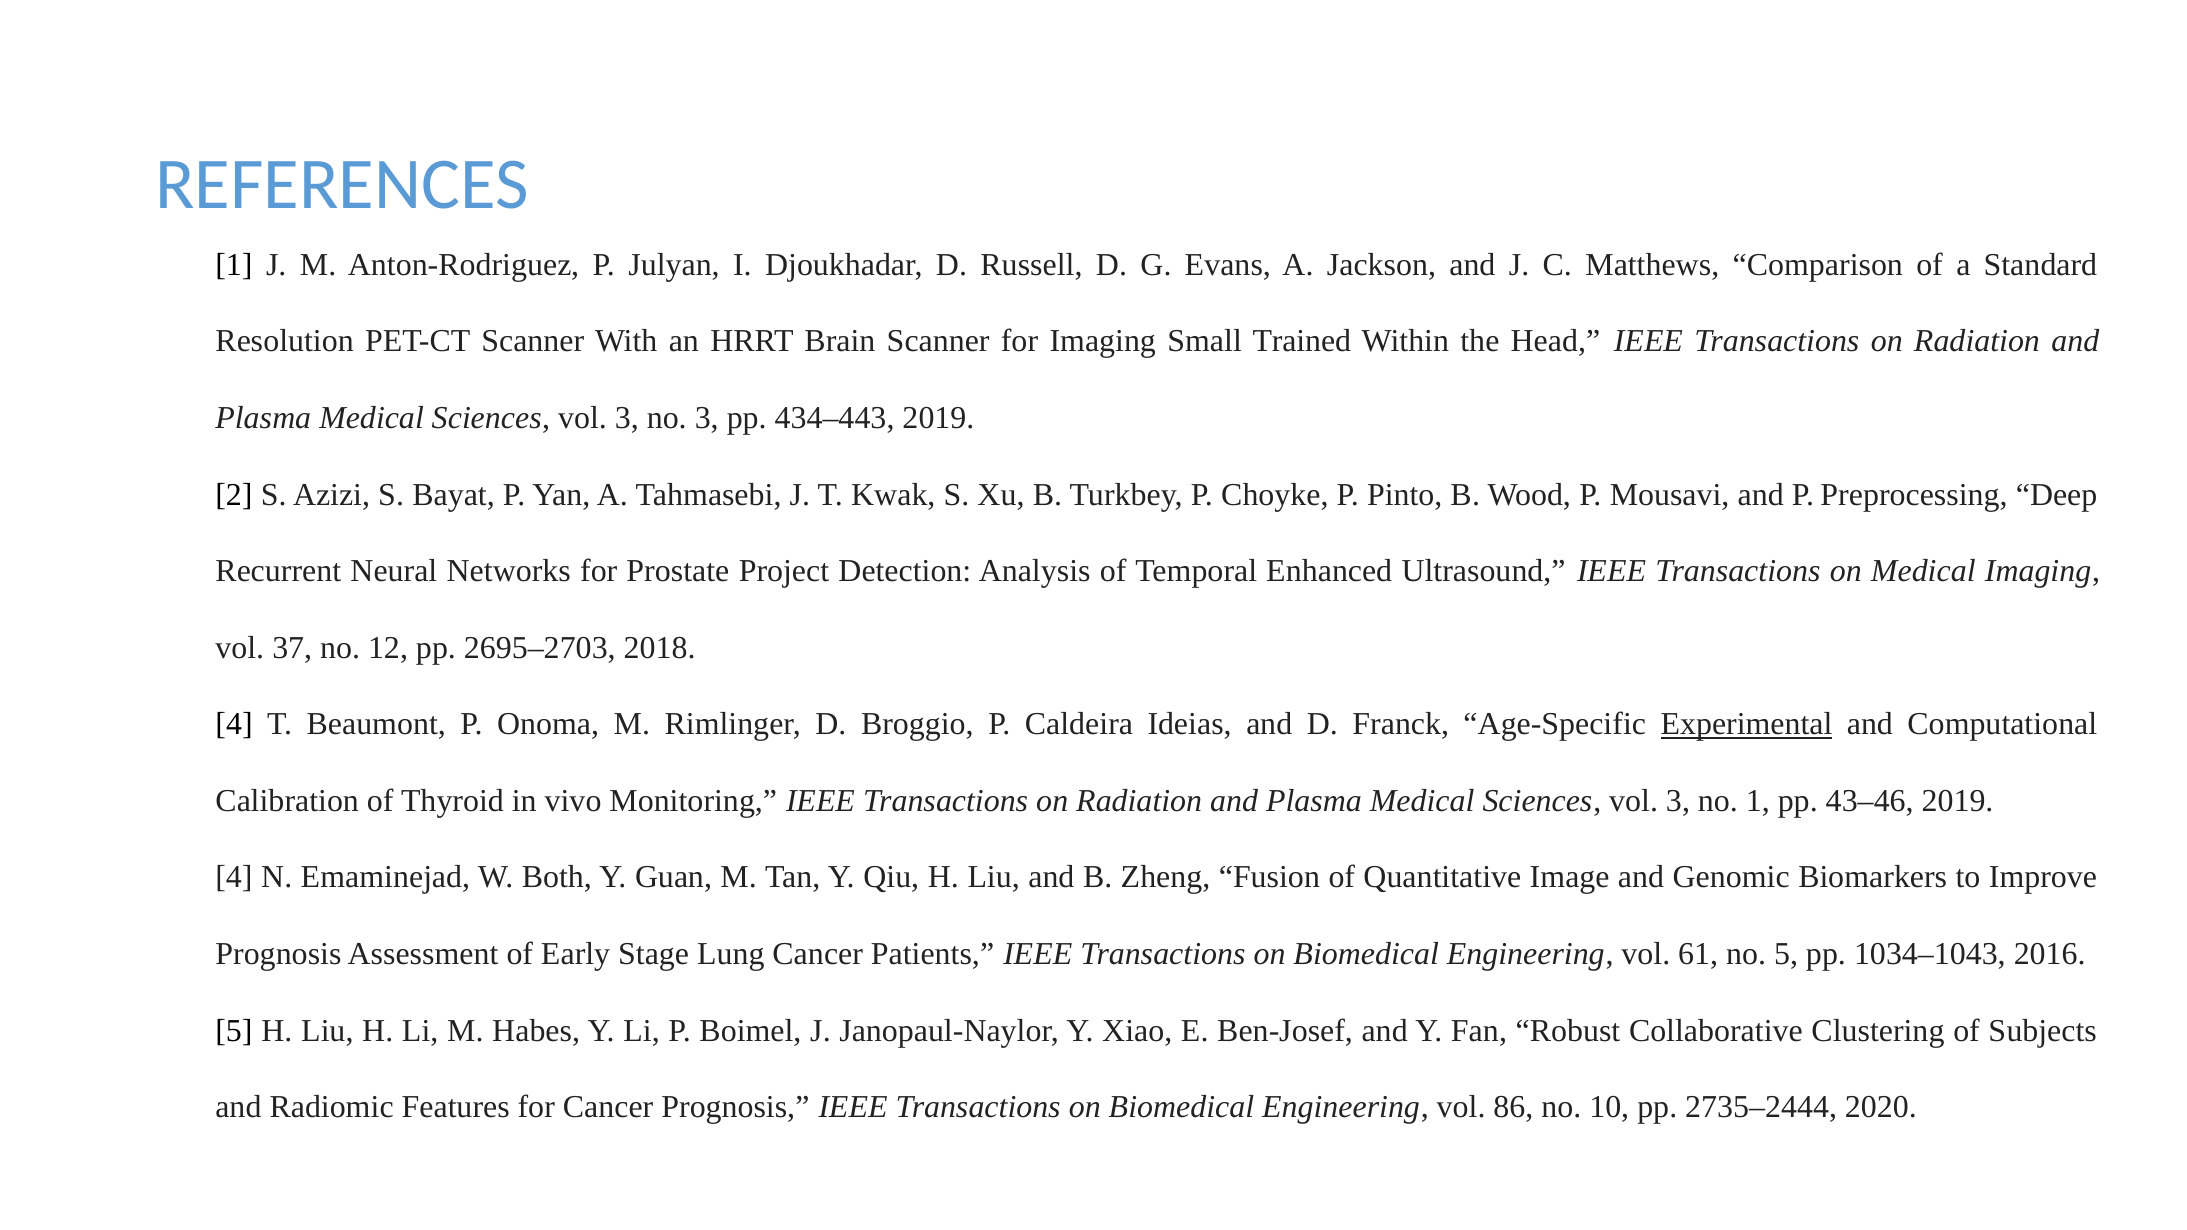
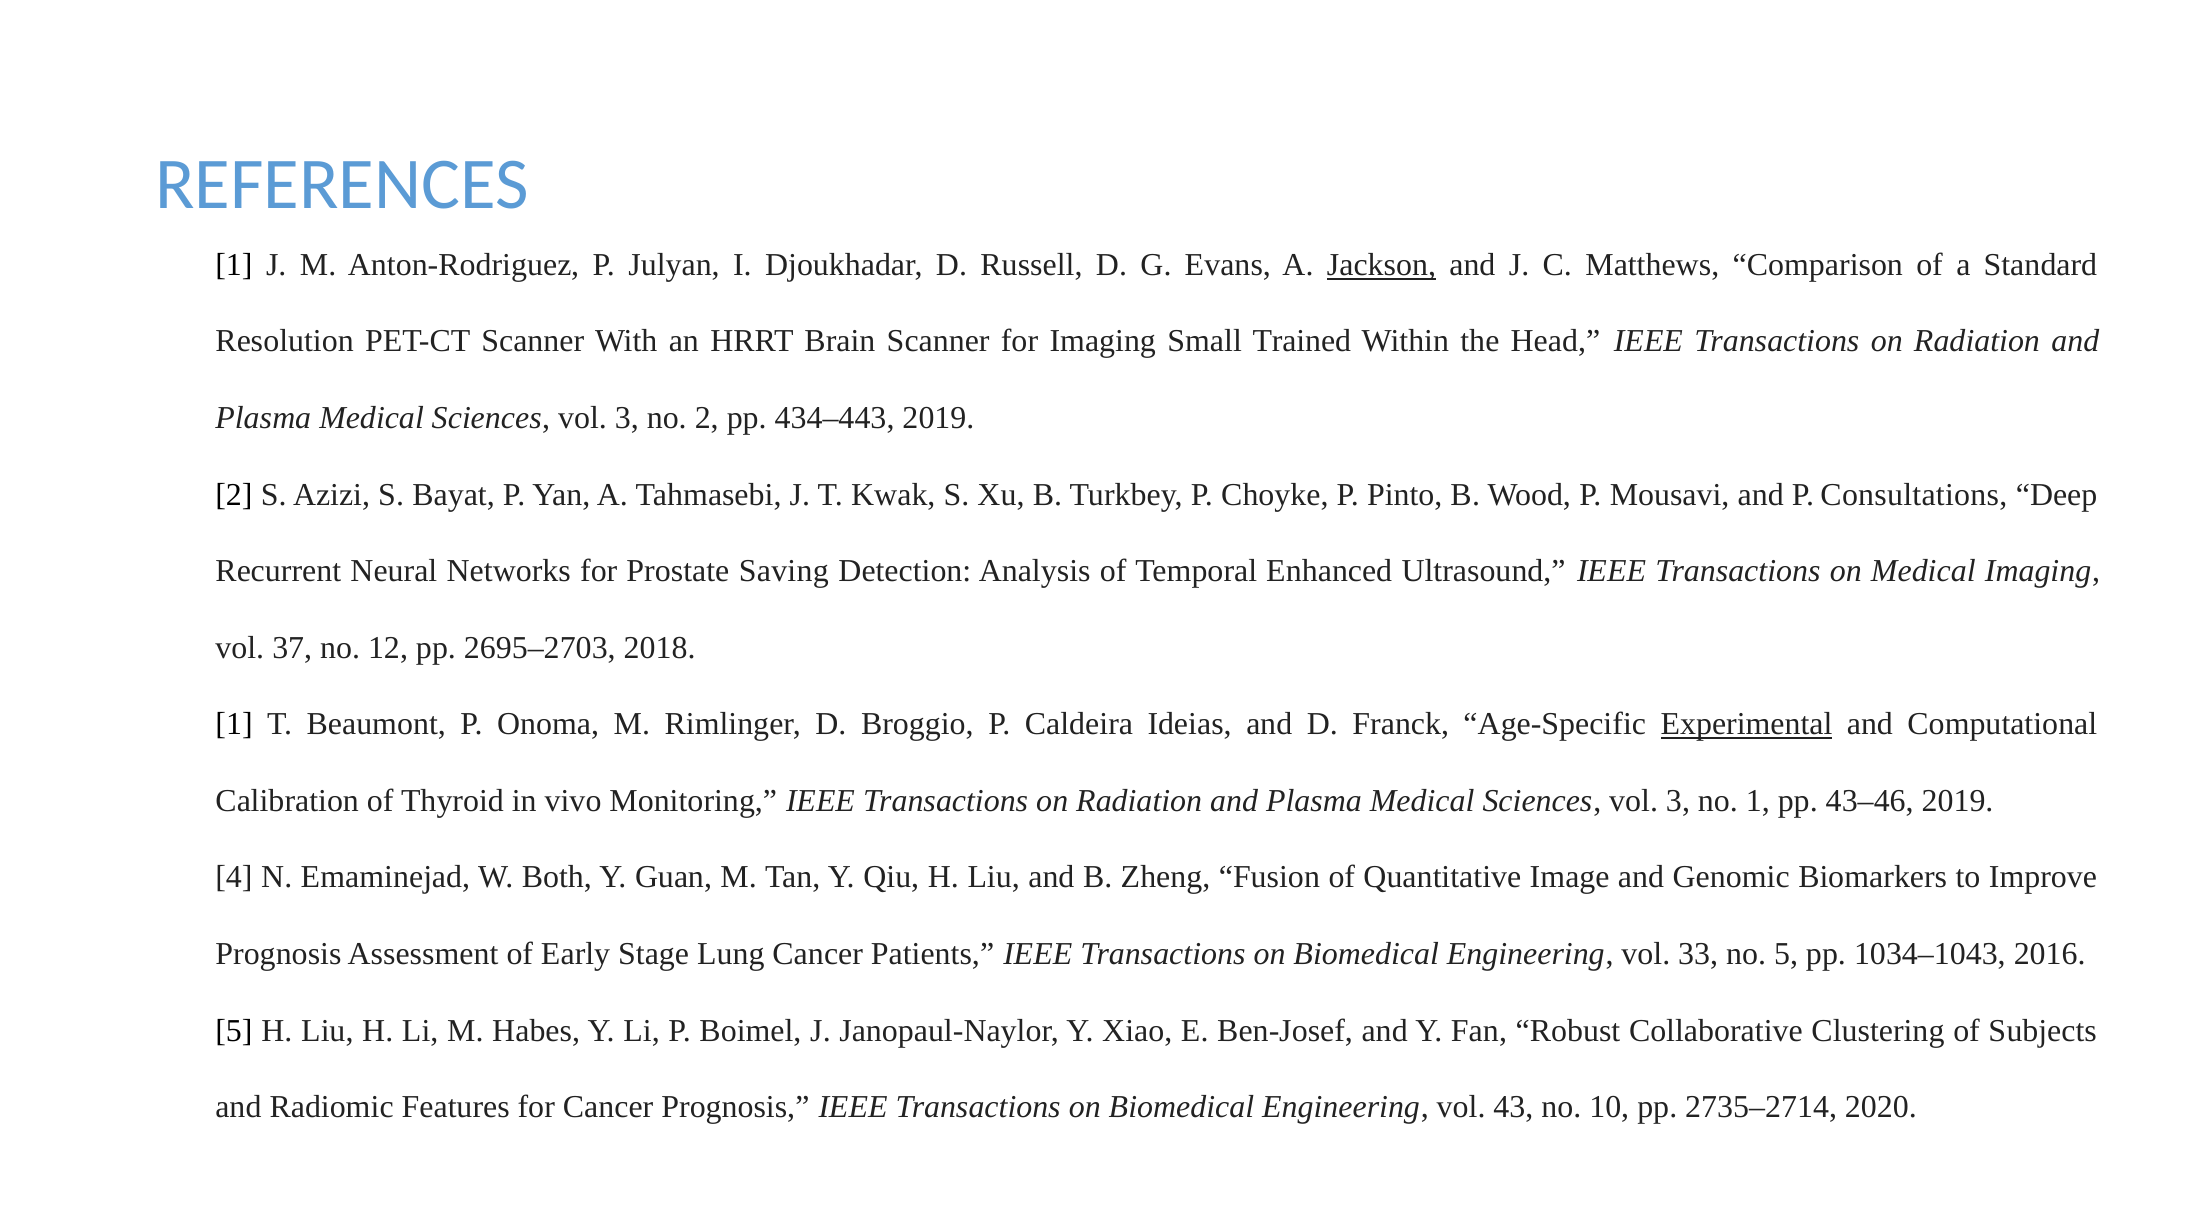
Jackson underline: none -> present
no 3: 3 -> 2
Preprocessing: Preprocessing -> Consultations
Project: Project -> Saving
4 at (234, 724): 4 -> 1
61: 61 -> 33
86: 86 -> 43
2735–2444: 2735–2444 -> 2735–2714
